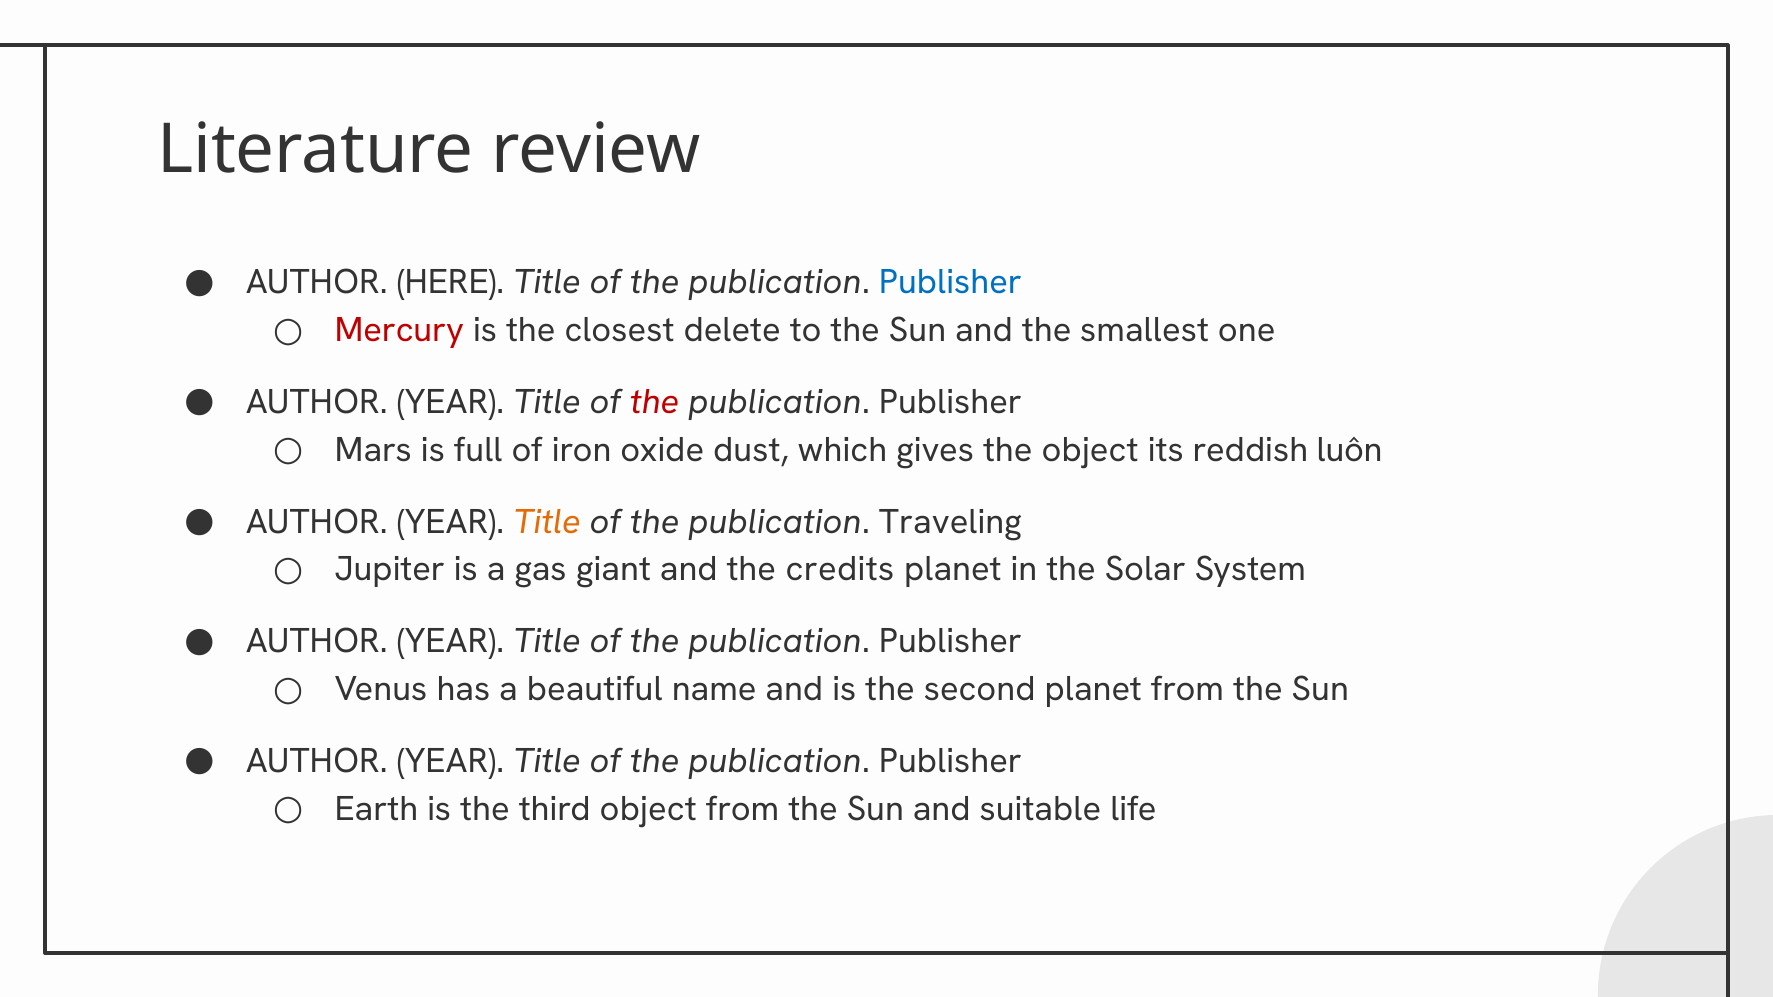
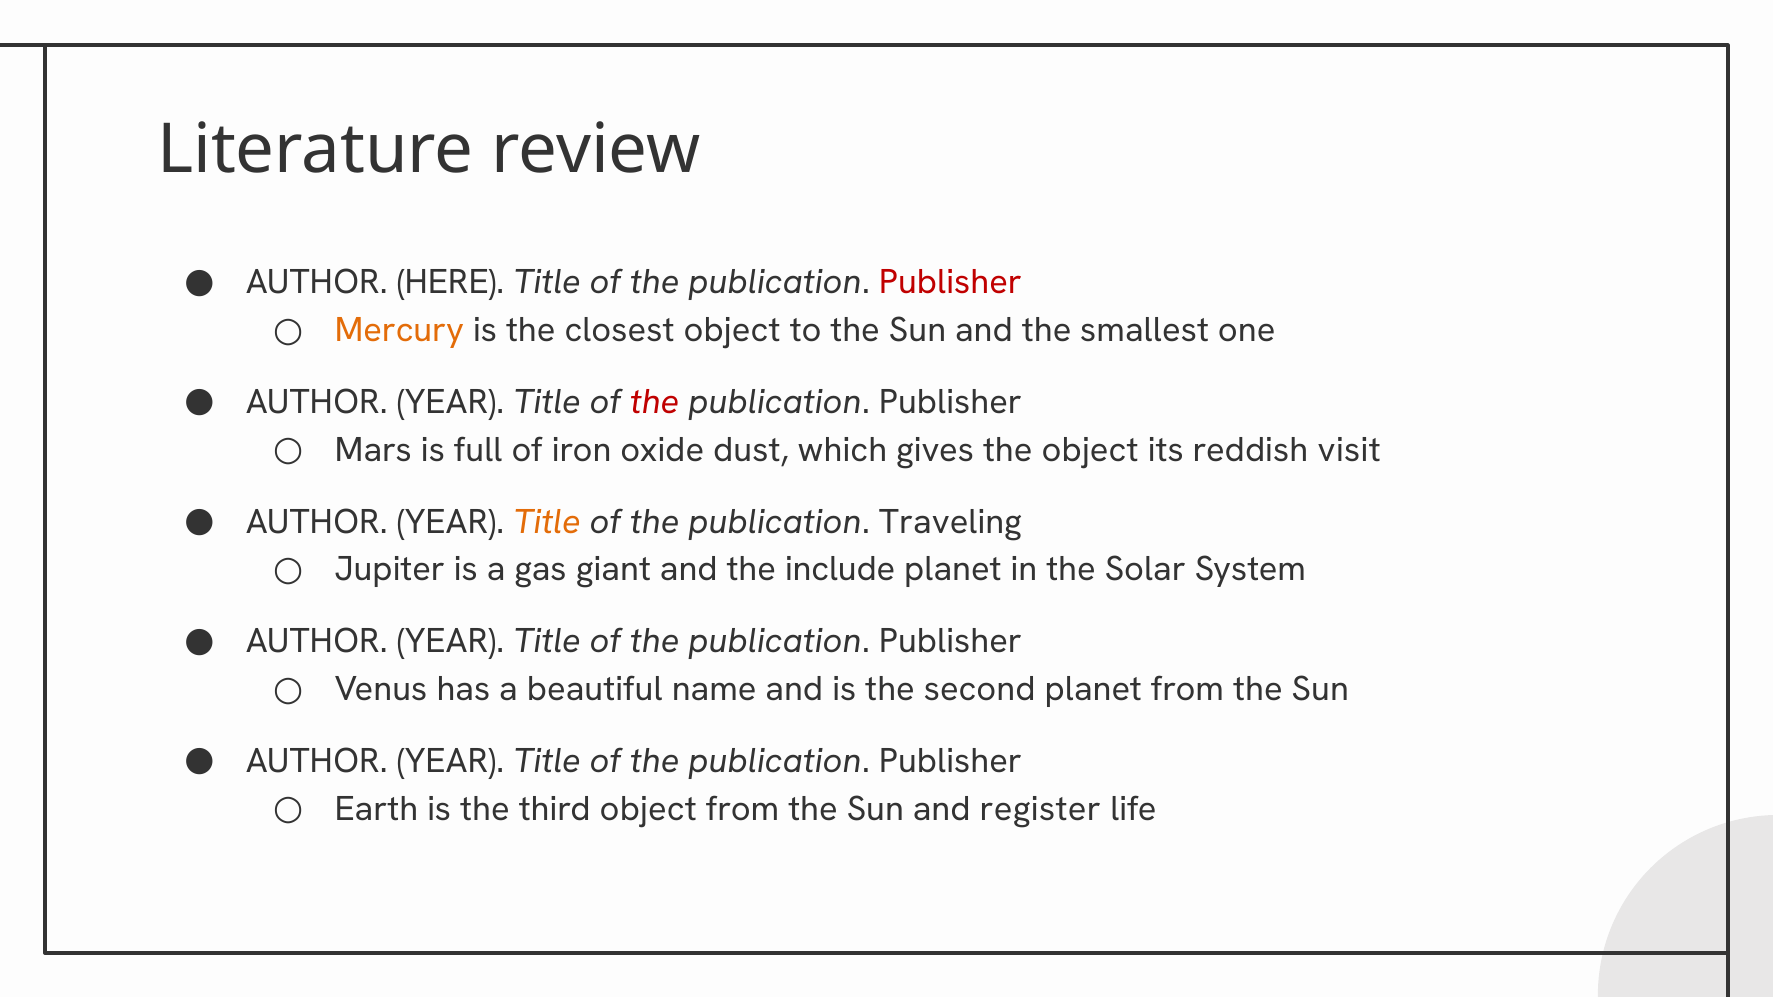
Publisher at (950, 283) colour: blue -> red
Mercury colour: red -> orange
closest delete: delete -> object
luôn: luôn -> visit
credits: credits -> include
suitable: suitable -> register
